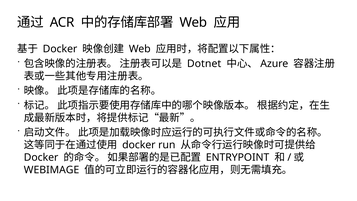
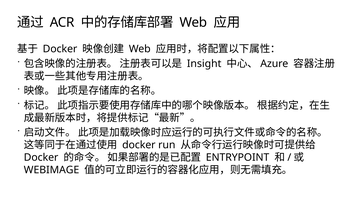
Dotnet: Dotnet -> Insight
